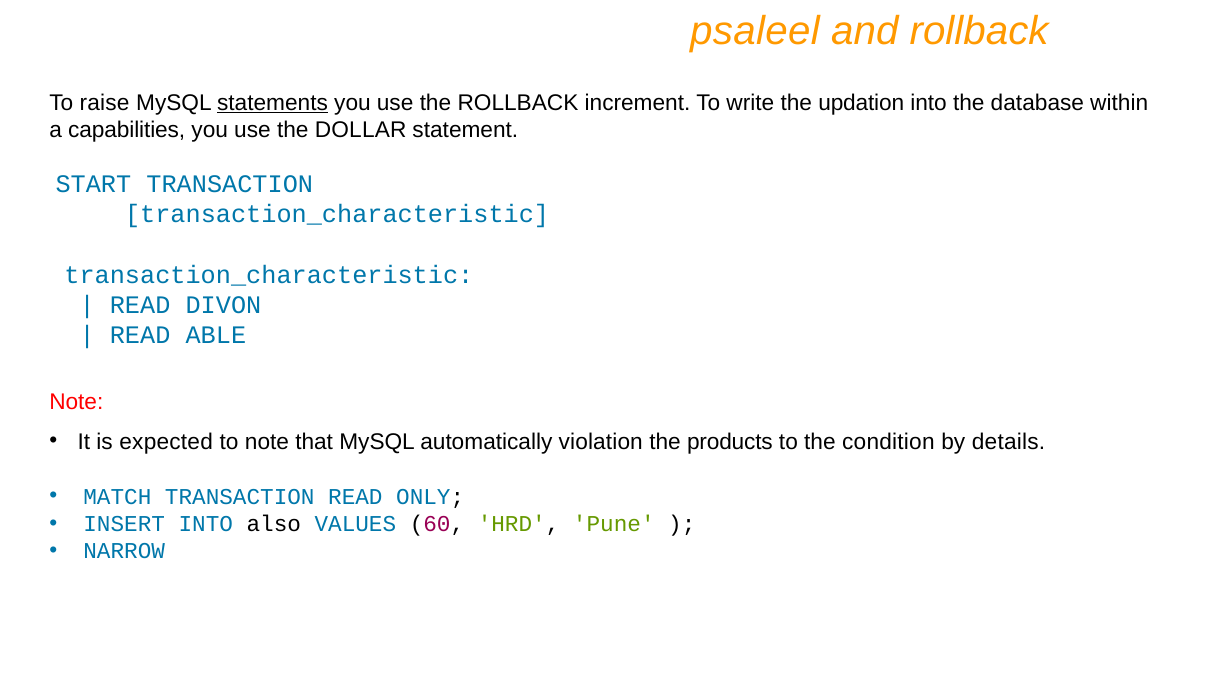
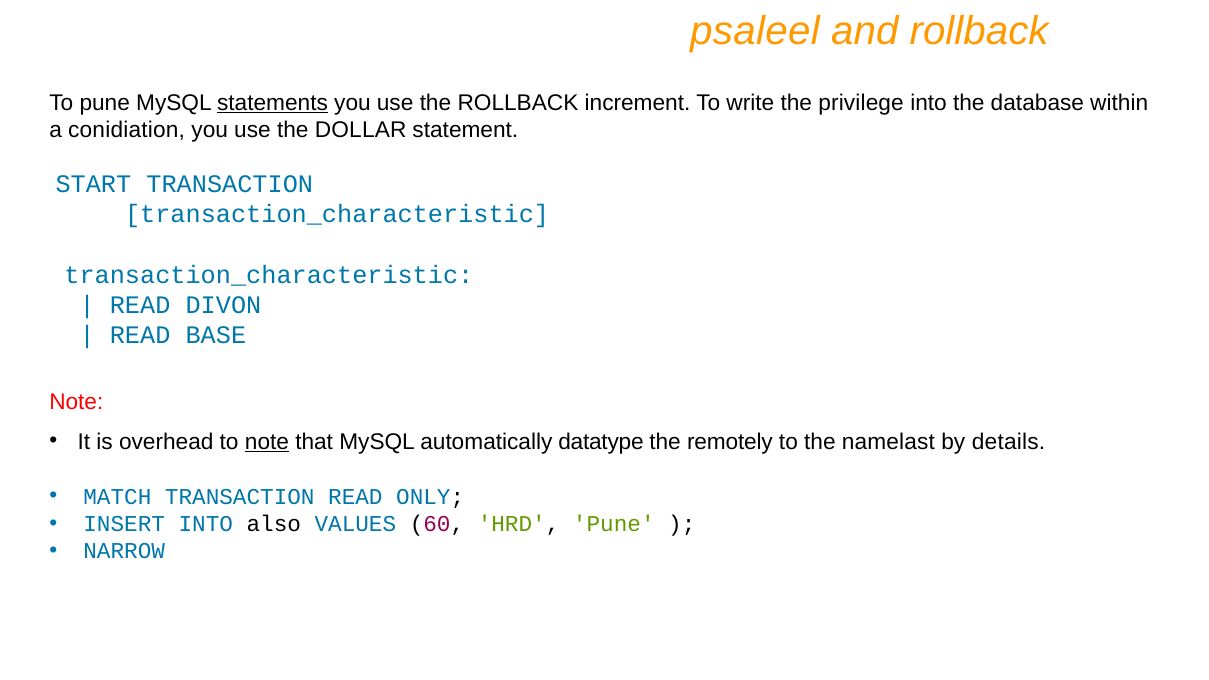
To raise: raise -> pune
updation: updation -> privilege
capabilities: capabilities -> conidiation
ABLE: ABLE -> BASE
expected: expected -> overhead
note at (267, 442) underline: none -> present
violation: violation -> datatype
products: products -> remotely
condition: condition -> namelast
